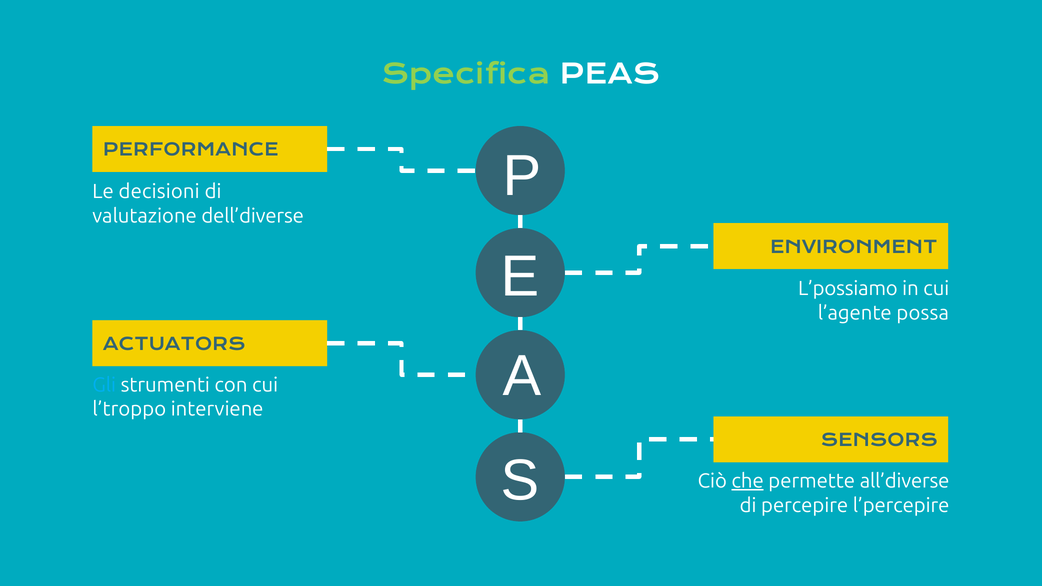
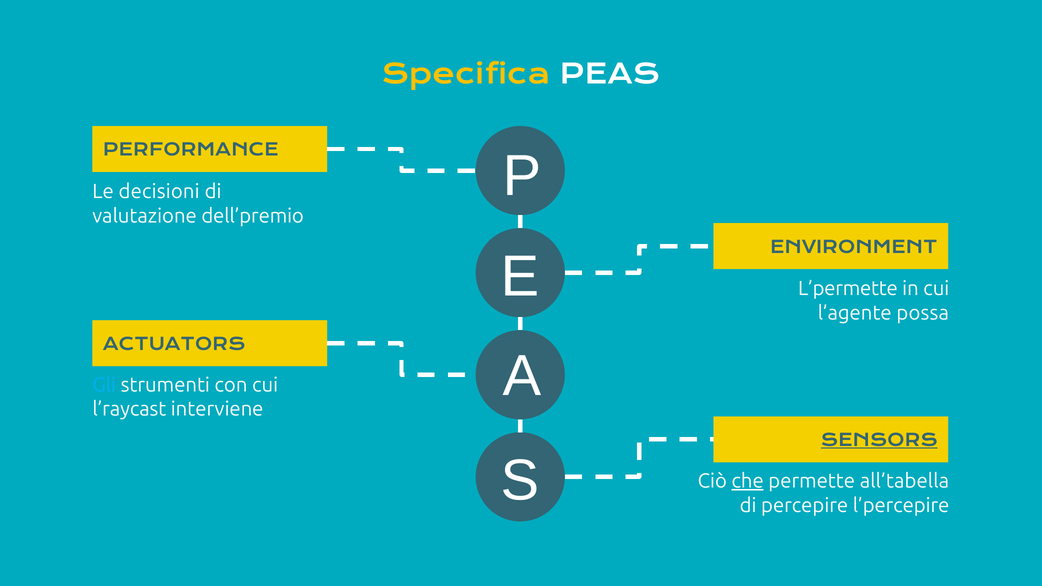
Specifica colour: light green -> yellow
dell’diverse: dell’diverse -> dell’premio
L’possiamo: L’possiamo -> L’permette
l’troppo: l’troppo -> l’raycast
SENSORS underline: none -> present
all’diverse: all’diverse -> all’tabella
